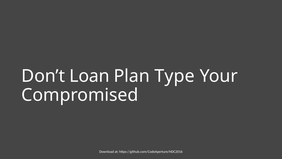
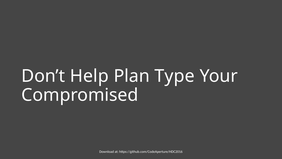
Loan: Loan -> Help
